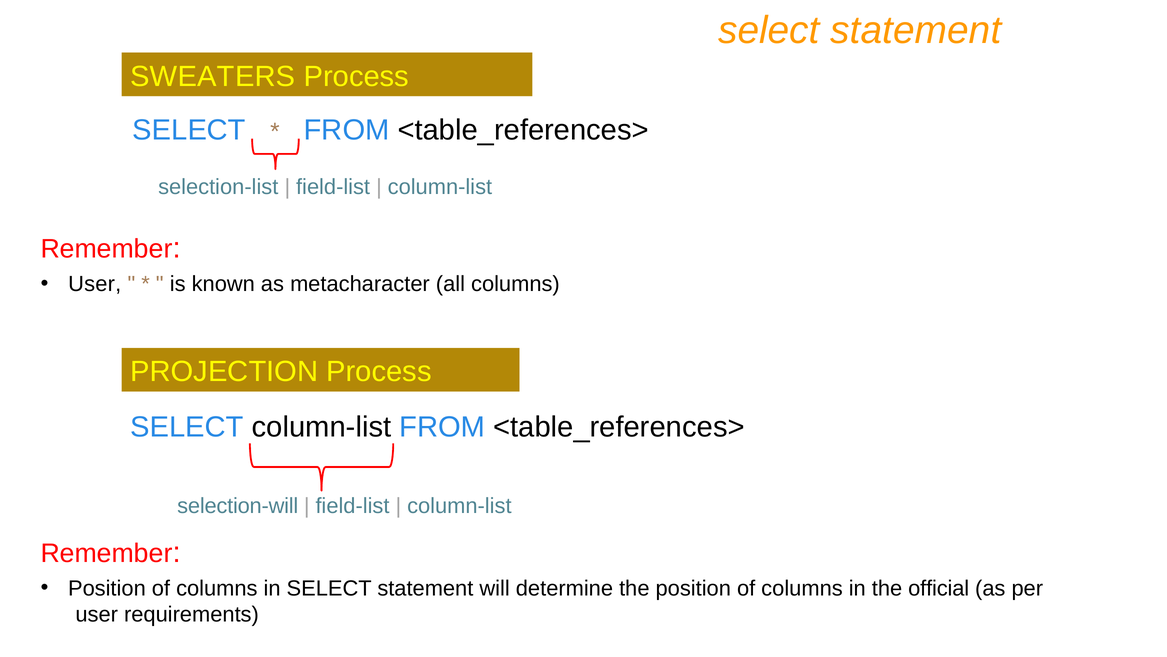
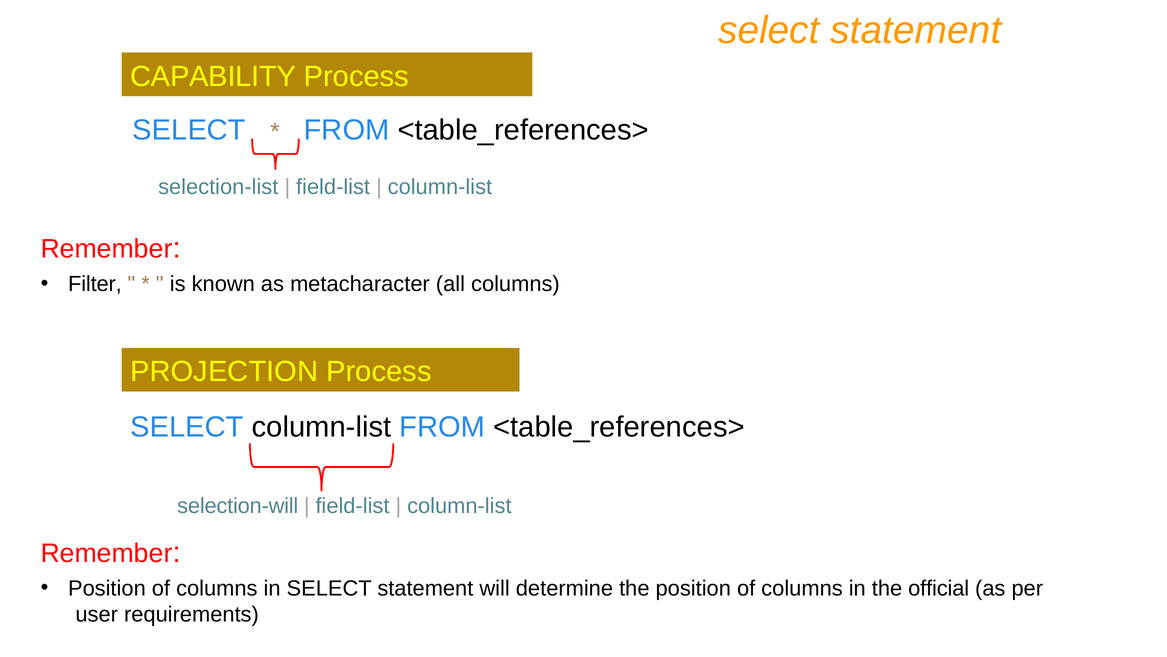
SWEATERS: SWEATERS -> CAPABILITY
User at (95, 284): User -> Filter
